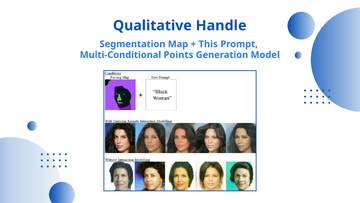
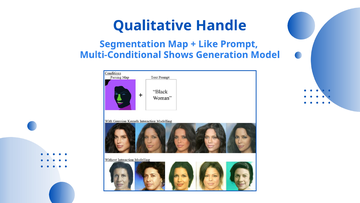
This: This -> Like
Points: Points -> Shows
